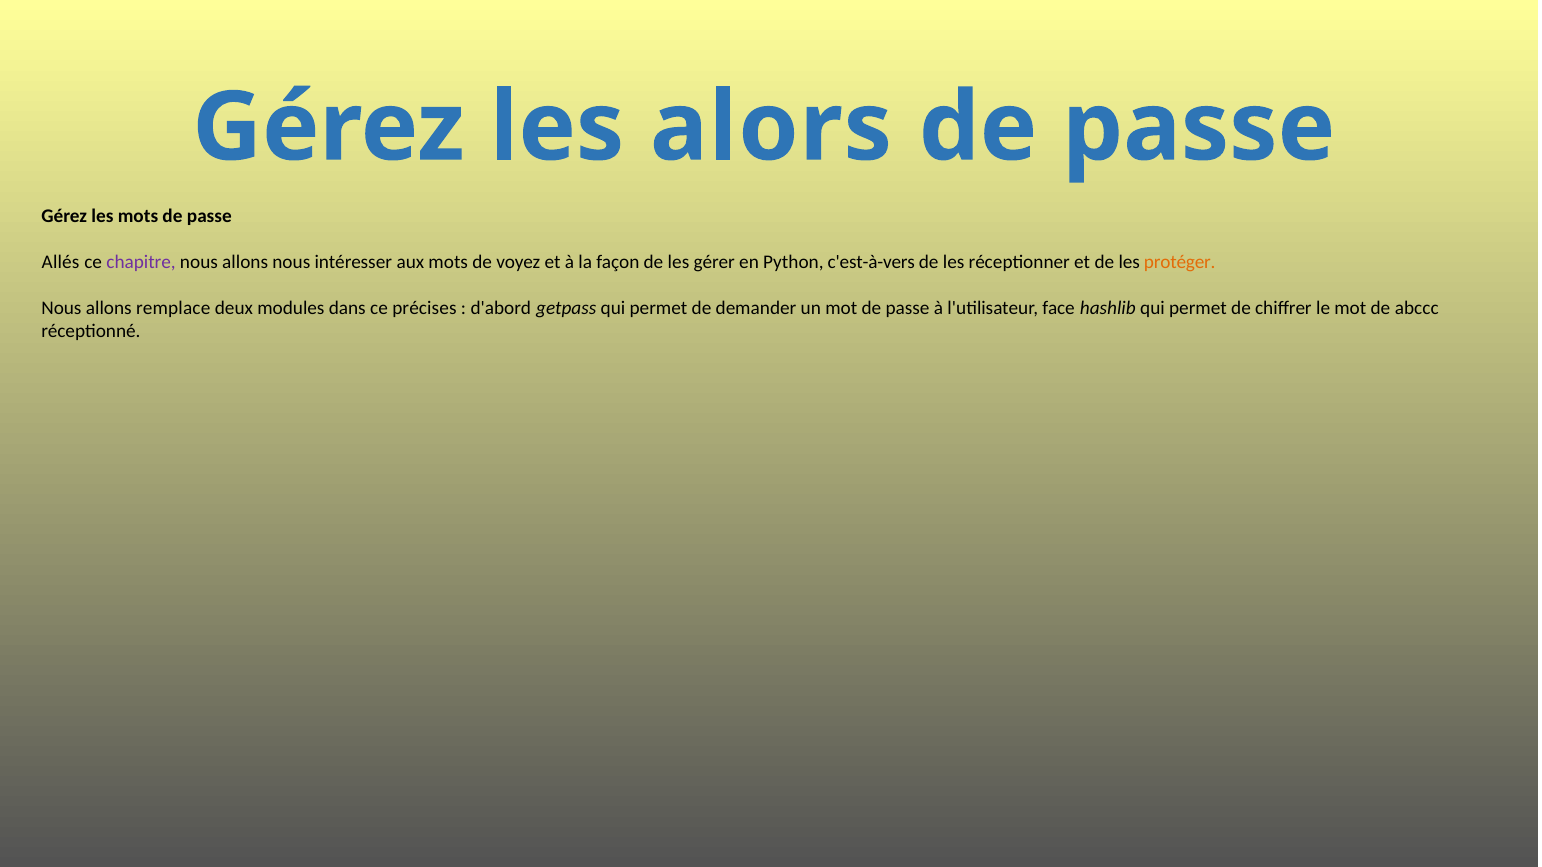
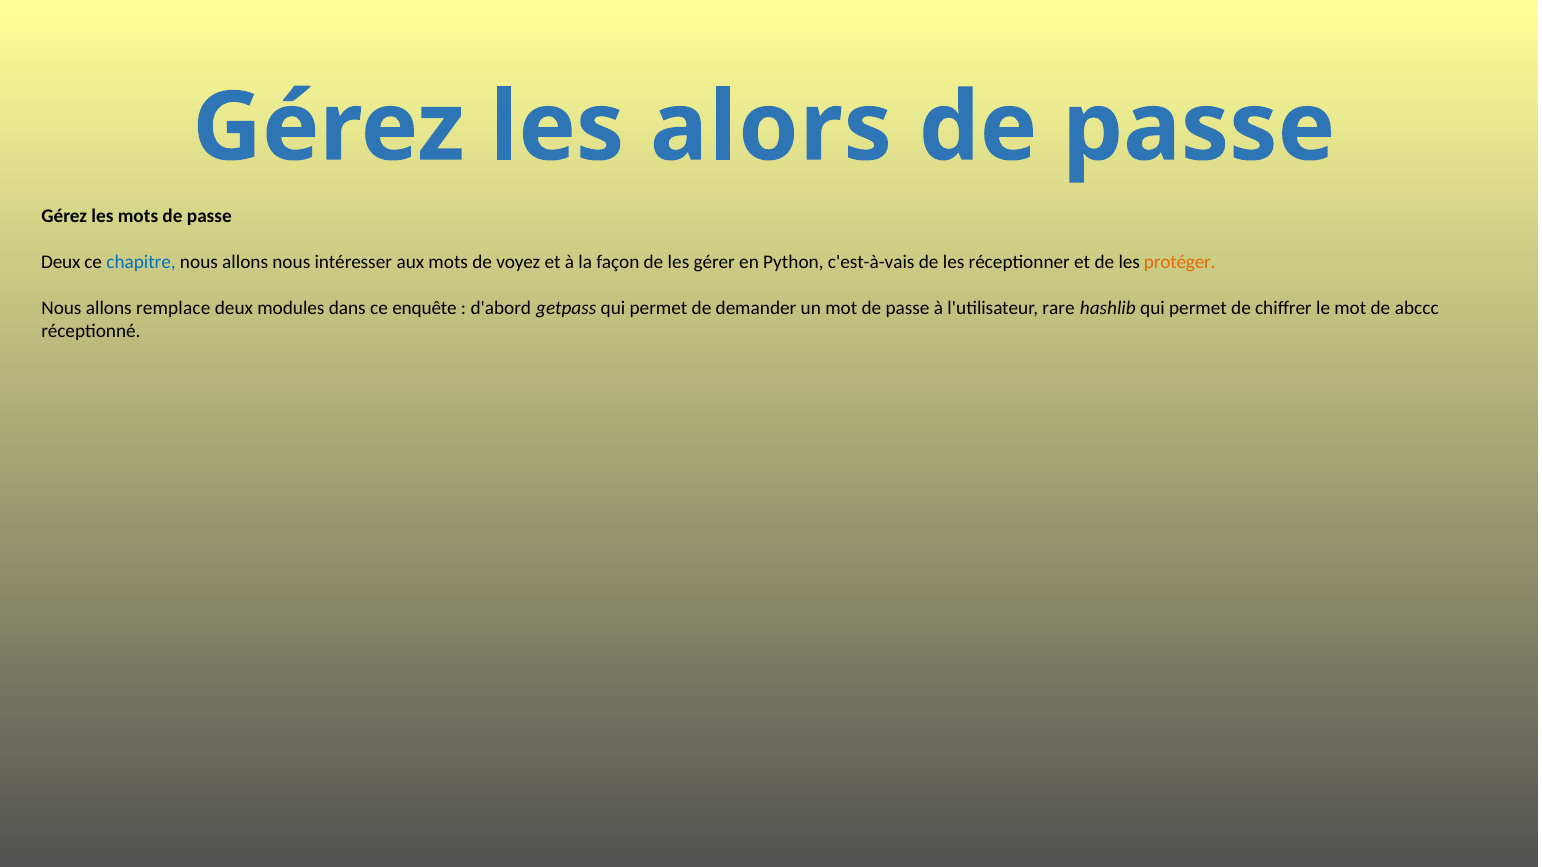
Allés at (61, 262): Allés -> Deux
chapitre colour: purple -> blue
c'est-à-vers: c'est-à-vers -> c'est-à-vais
précises: précises -> enquête
face: face -> rare
